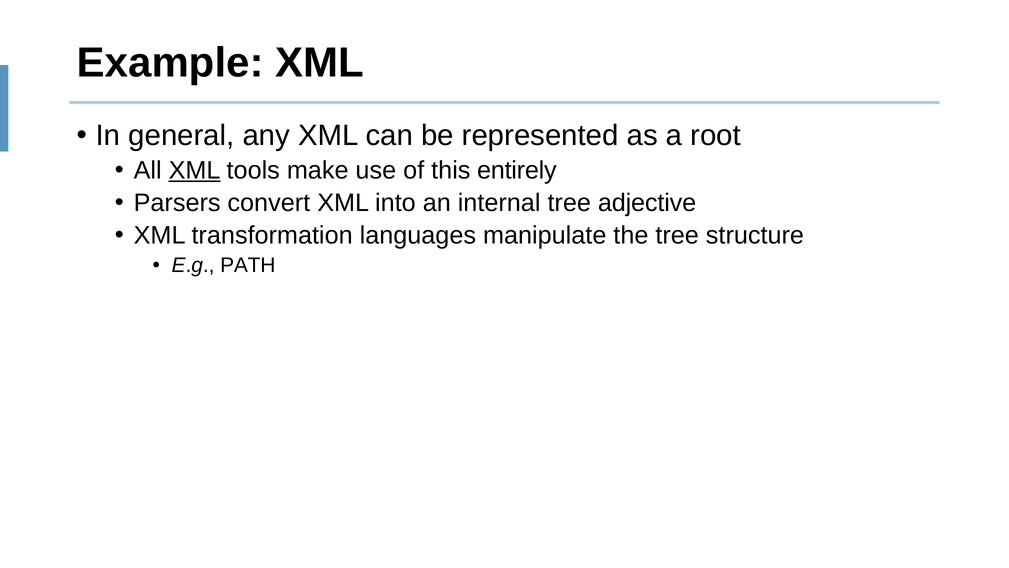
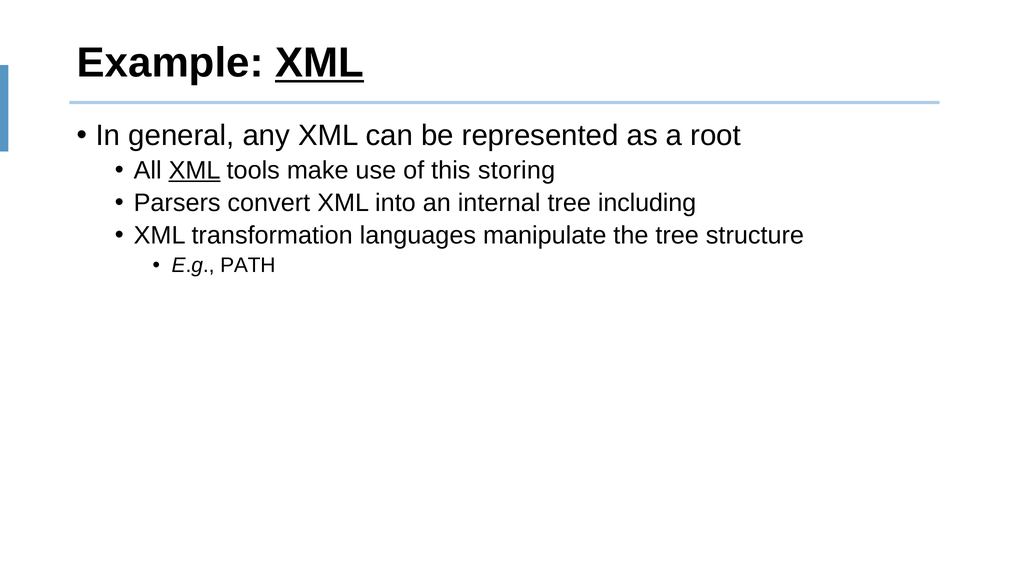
XML at (320, 63) underline: none -> present
entirely: entirely -> storing
adjective: adjective -> including
